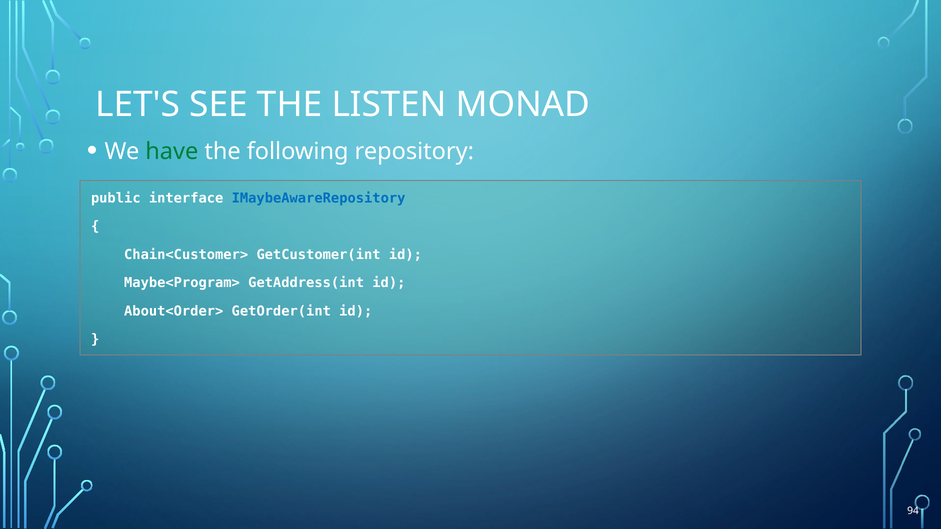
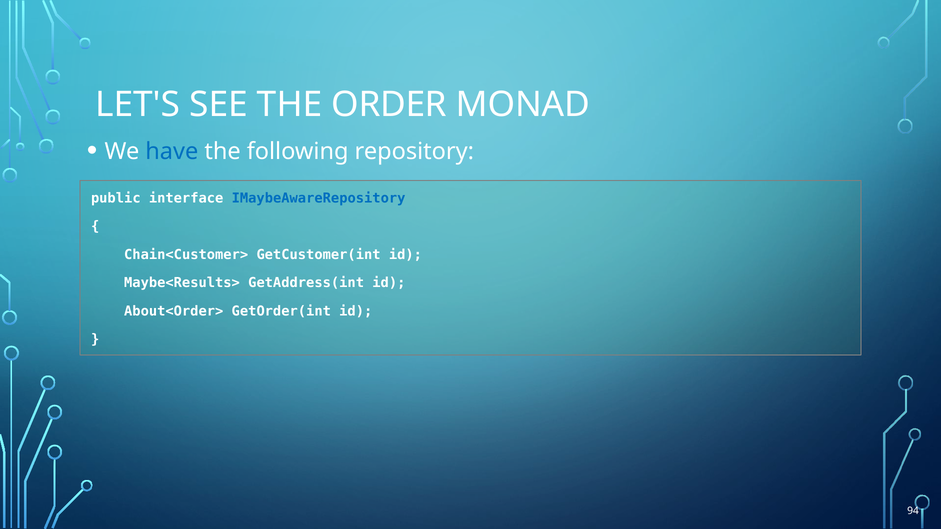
LISTEN: LISTEN -> ORDER
have colour: green -> blue
Maybe<Program>: Maybe<Program> -> Maybe<Results>
